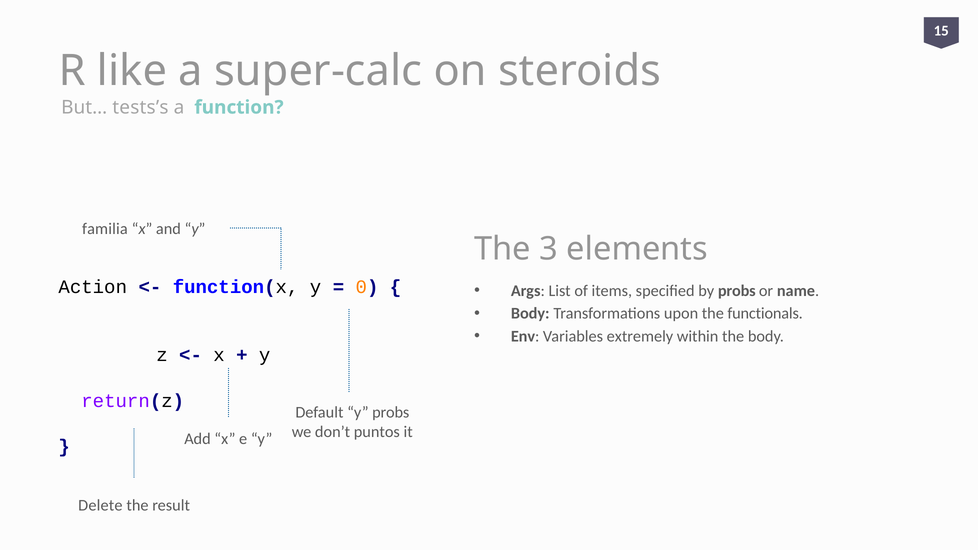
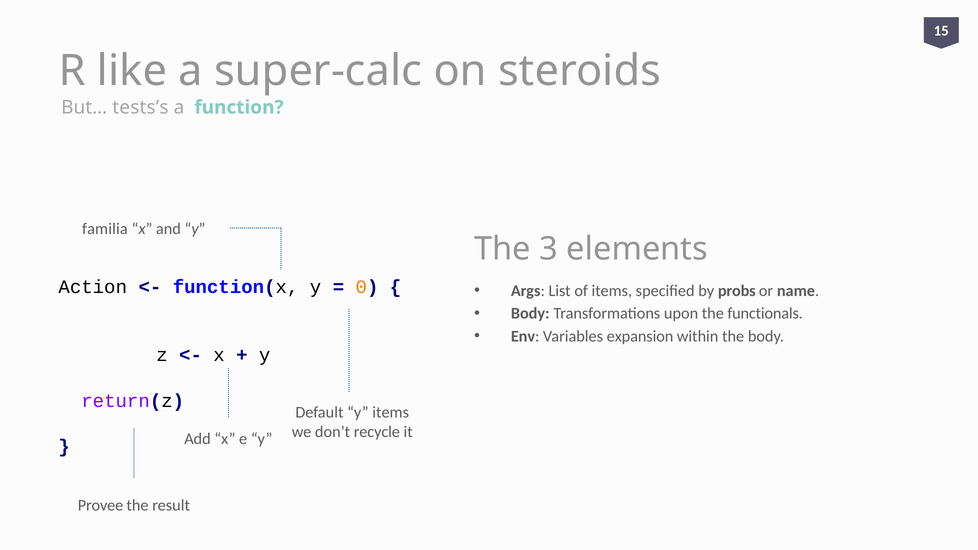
extremely: extremely -> expansion
y probs: probs -> items
puntos: puntos -> recycle
Delete: Delete -> Provee
